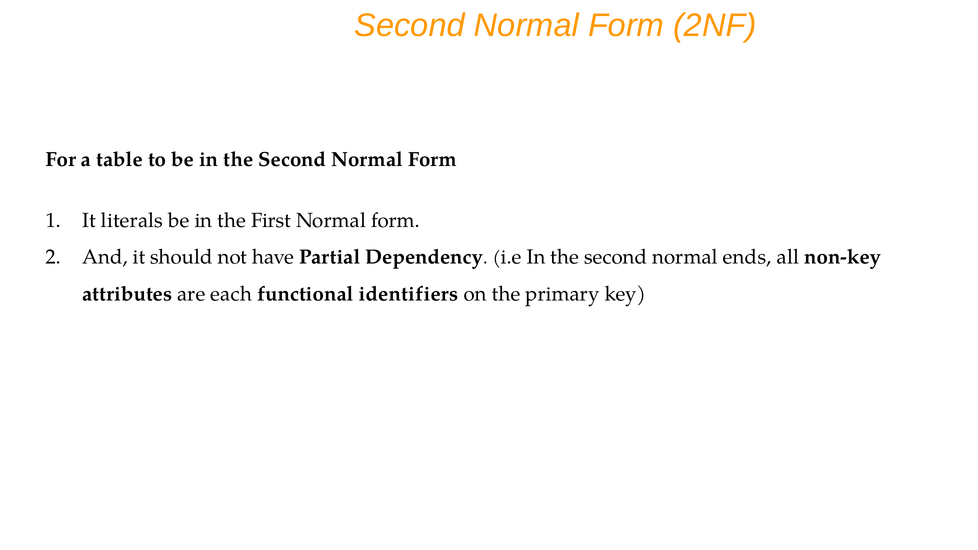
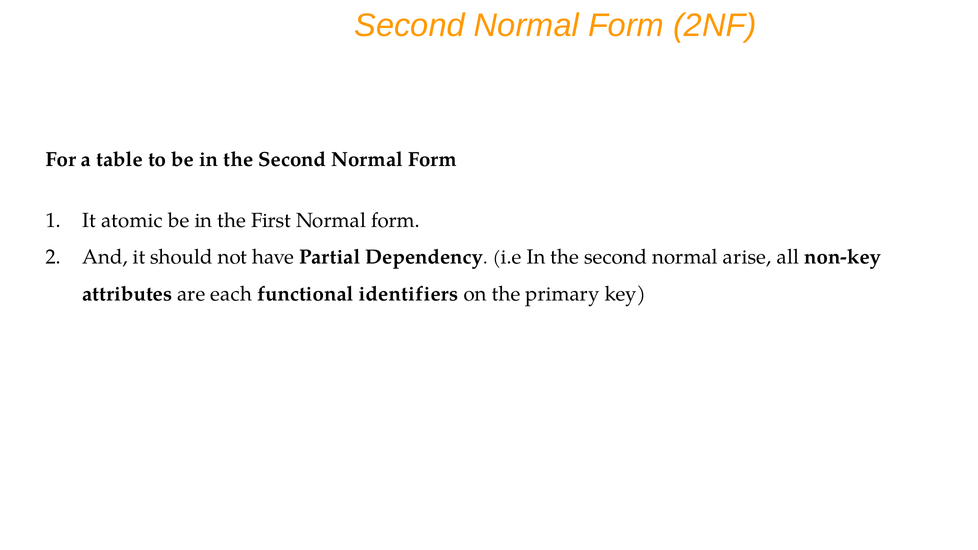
literals: literals -> atomic
ends: ends -> arise
